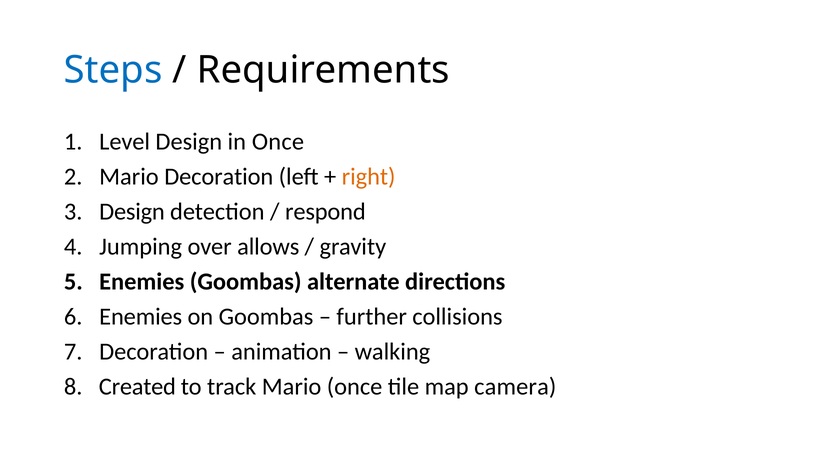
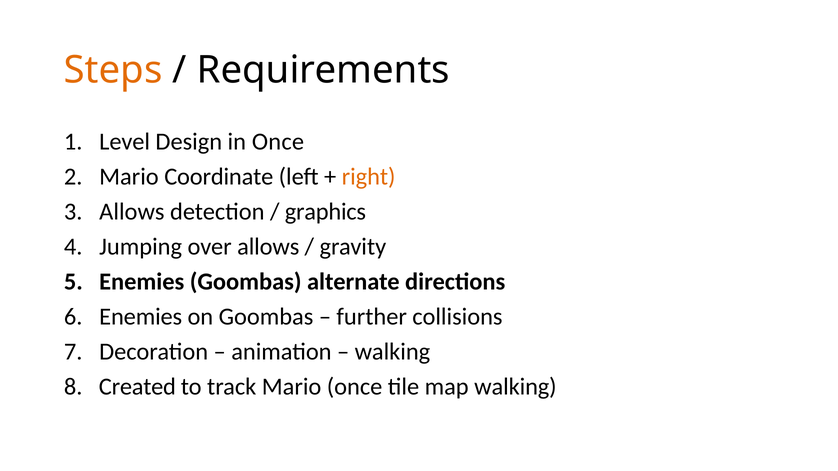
Steps colour: blue -> orange
Mario Decoration: Decoration -> Coordinate
Design at (132, 212): Design -> Allows
respond: respond -> graphics
map camera: camera -> walking
